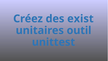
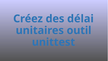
exist: exist -> délai
